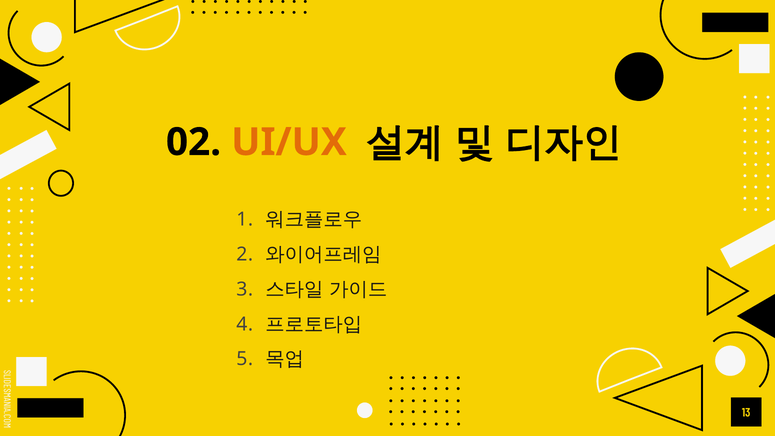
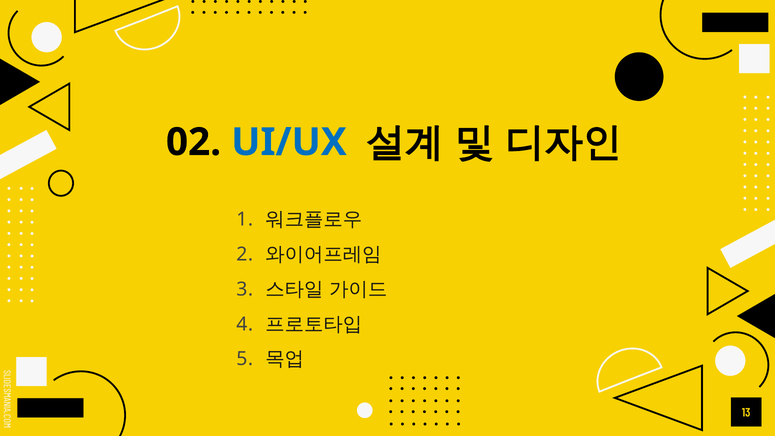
UI/UX colour: orange -> blue
